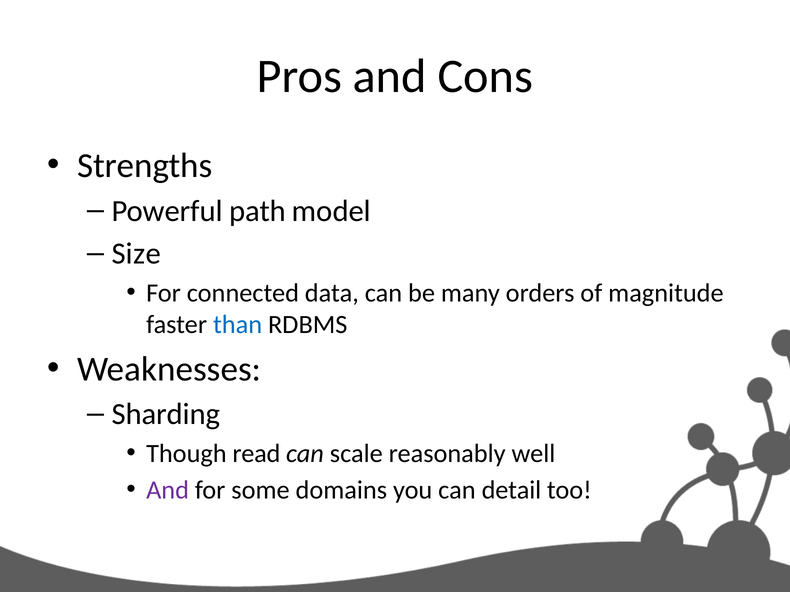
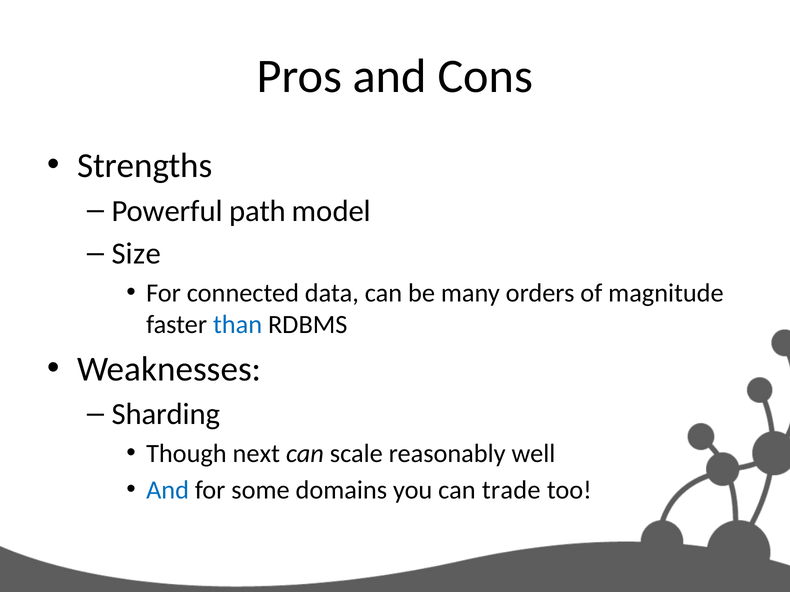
read: read -> next
And at (168, 491) colour: purple -> blue
detail: detail -> trade
